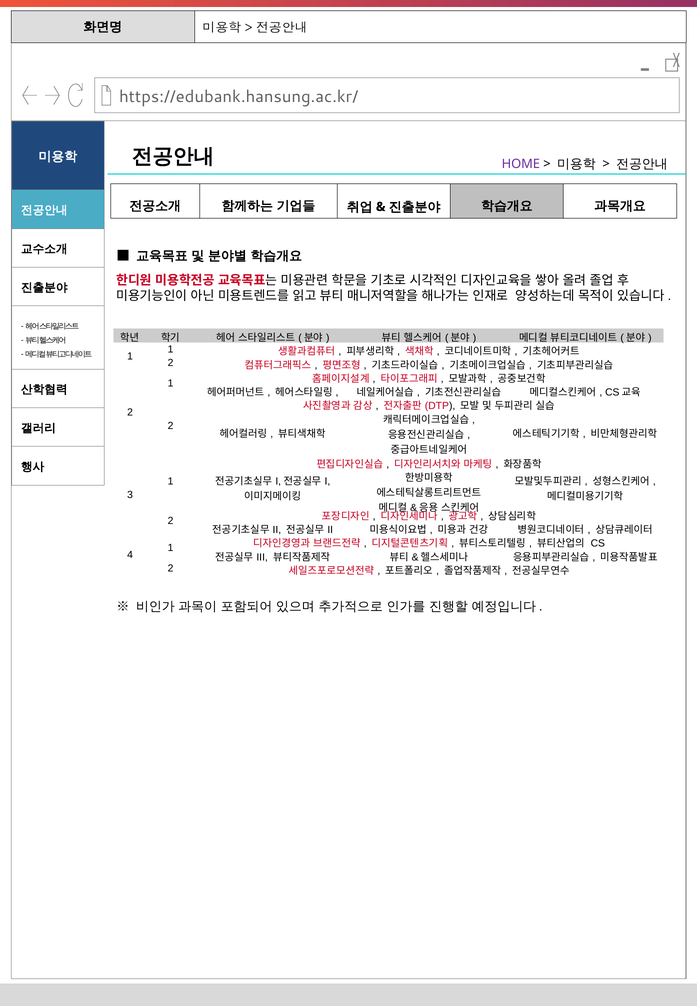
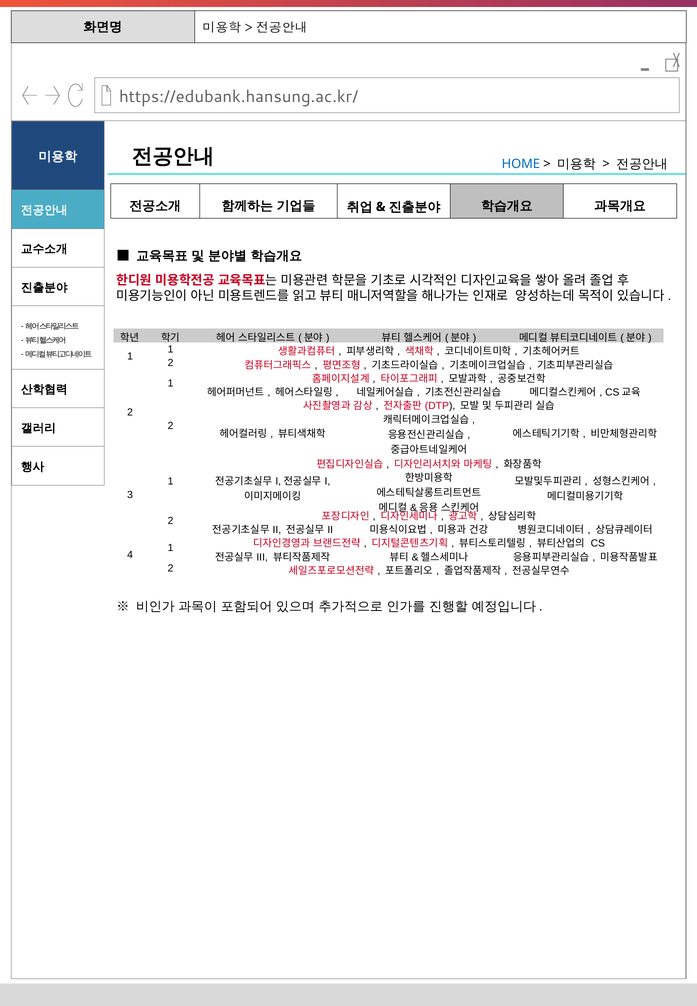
HOME colour: purple -> blue
